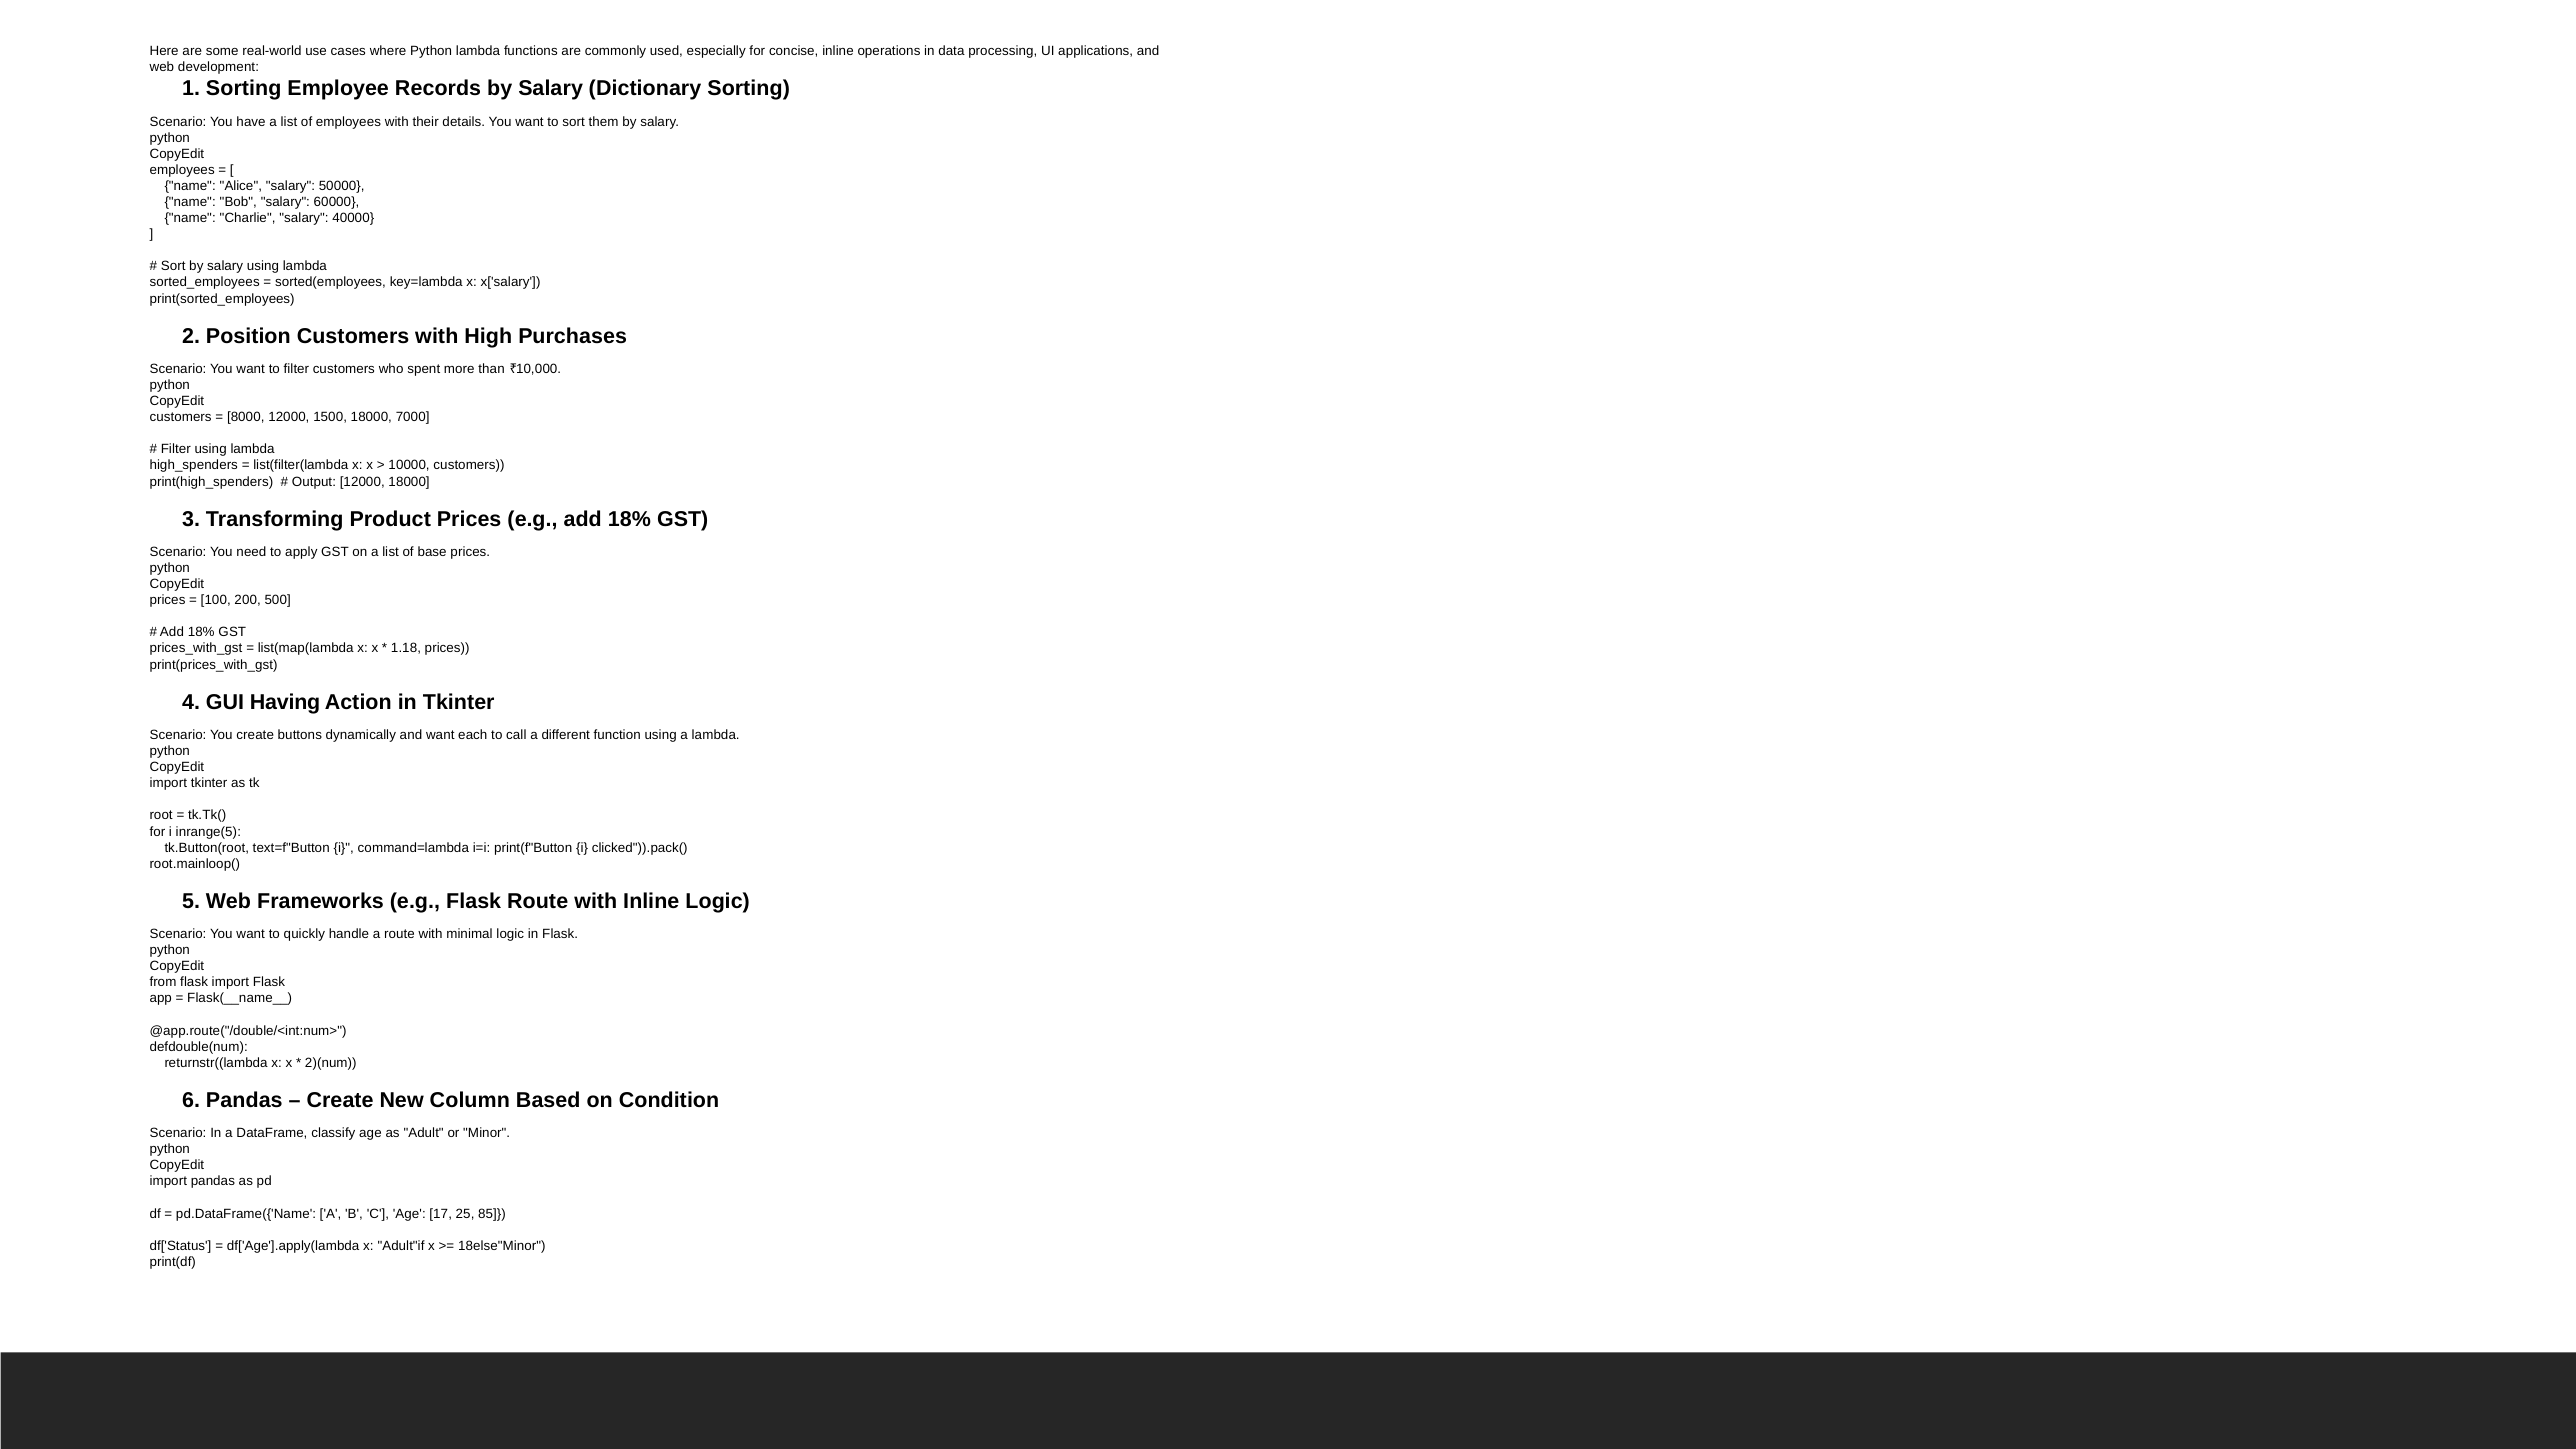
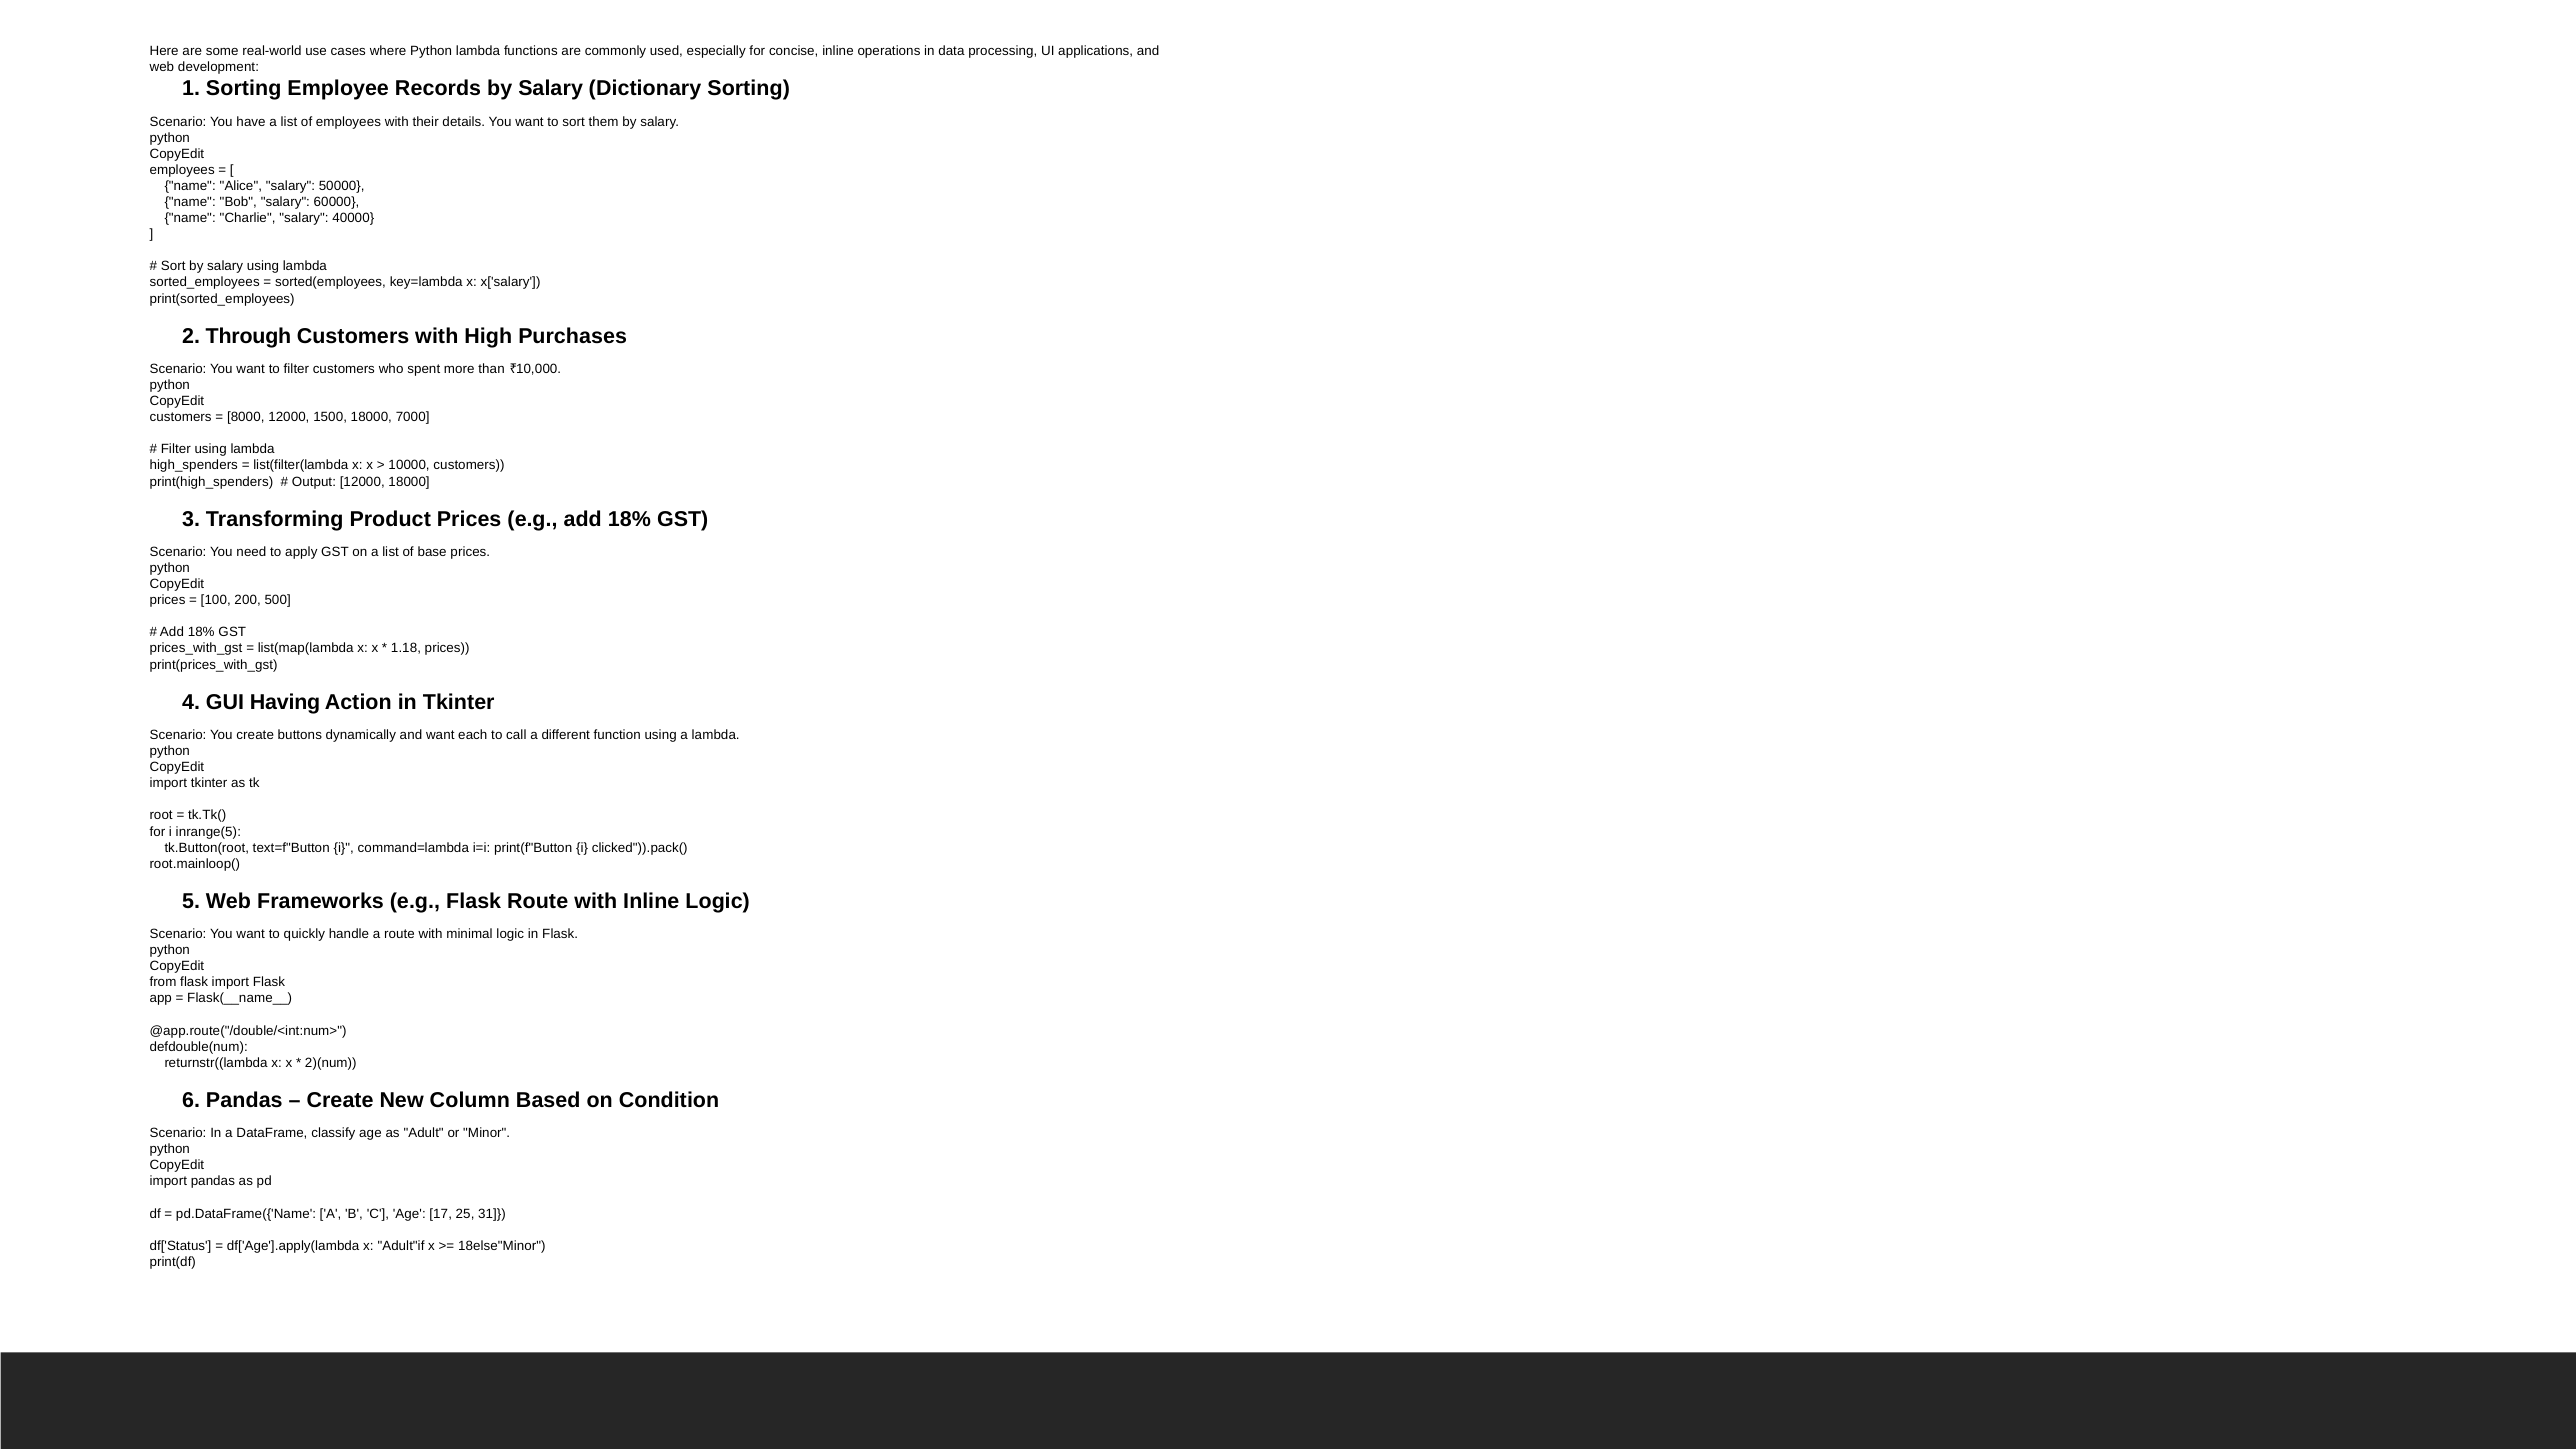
Position: Position -> Through
85: 85 -> 31
